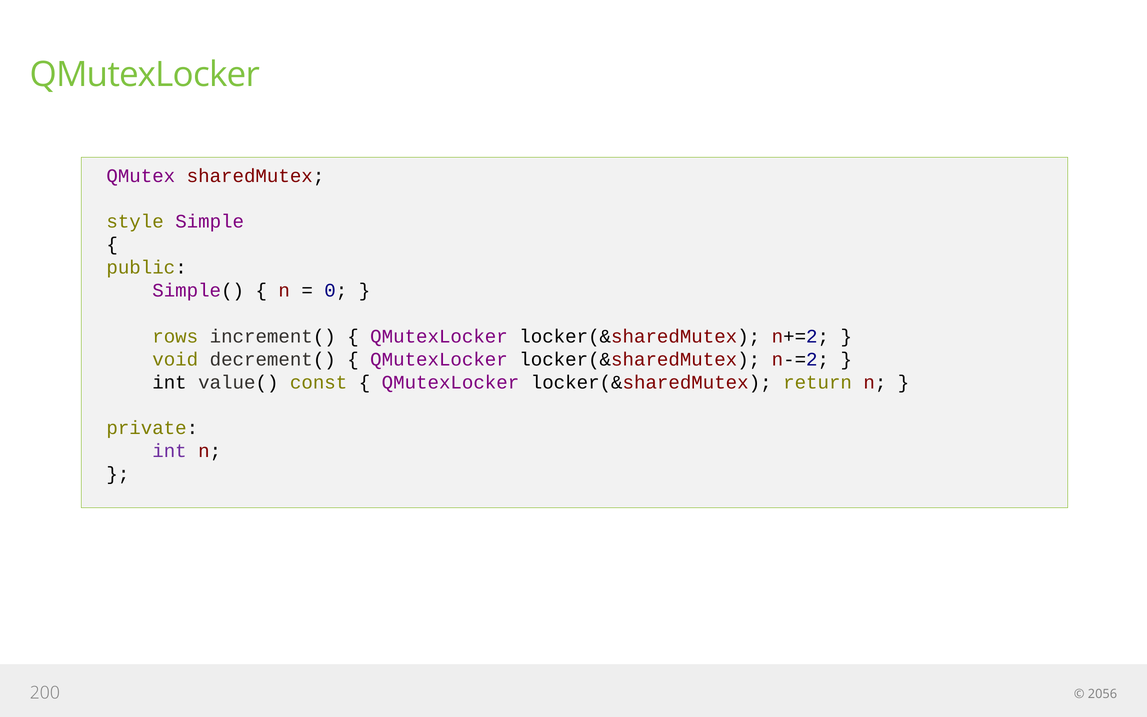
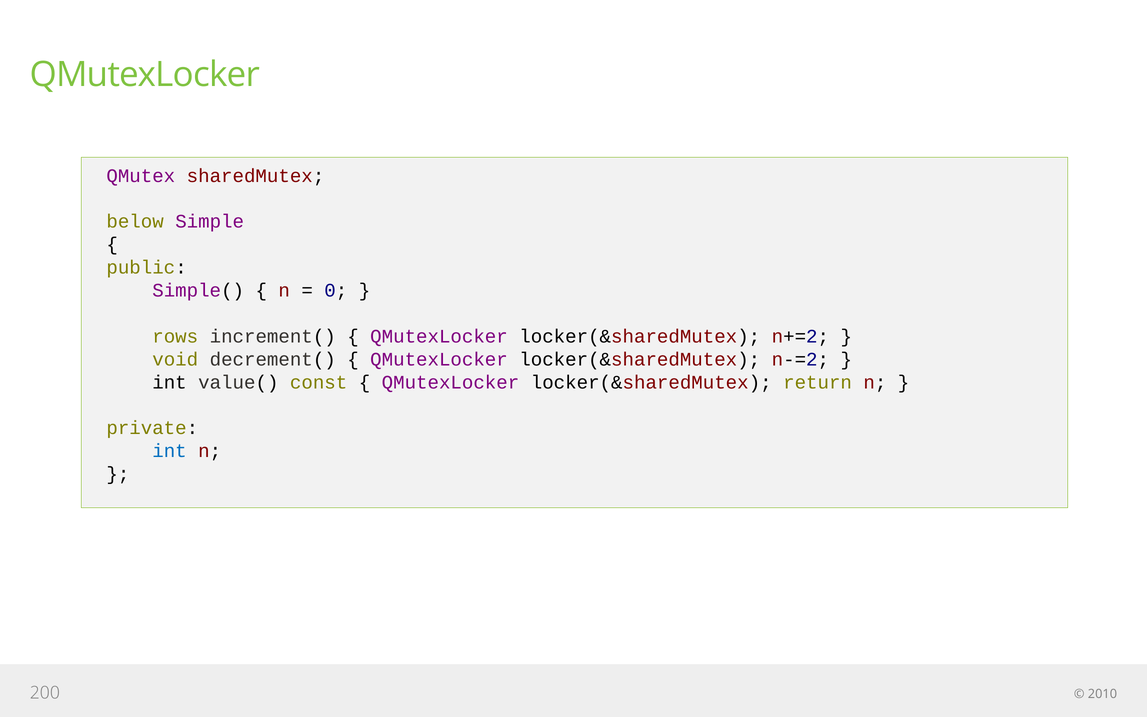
style: style -> below
int at (170, 451) colour: purple -> blue
2056: 2056 -> 2010
